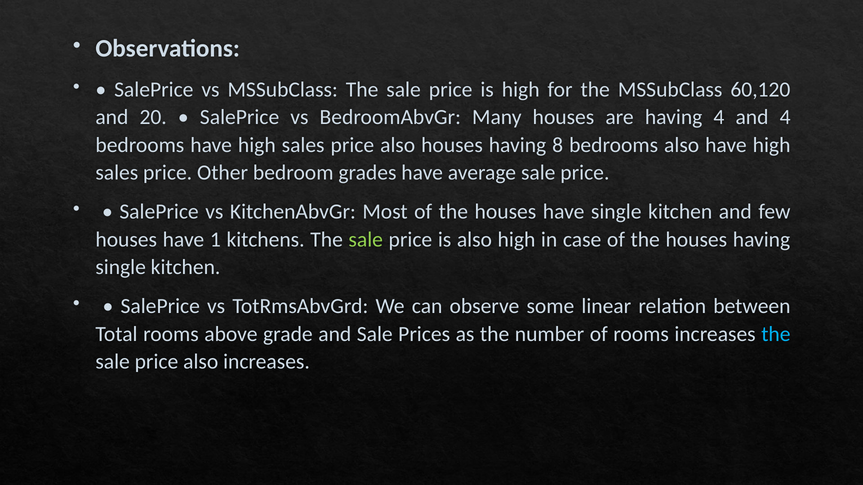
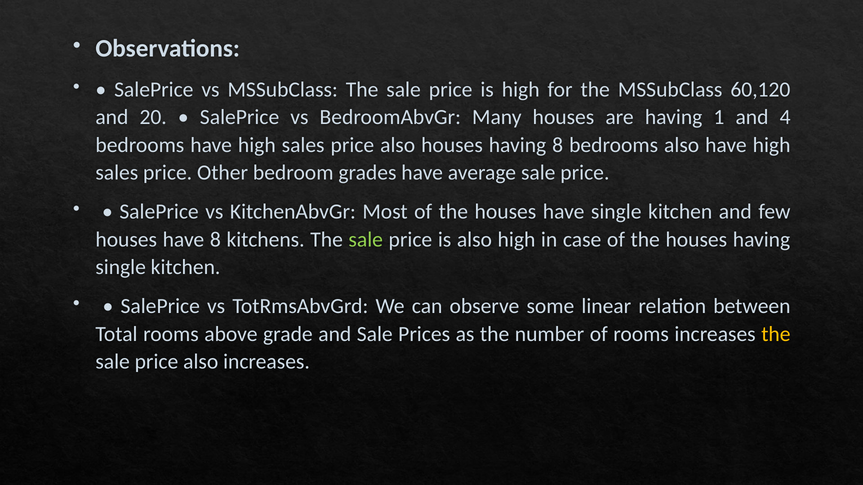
having 4: 4 -> 1
have 1: 1 -> 8
the at (776, 334) colour: light blue -> yellow
